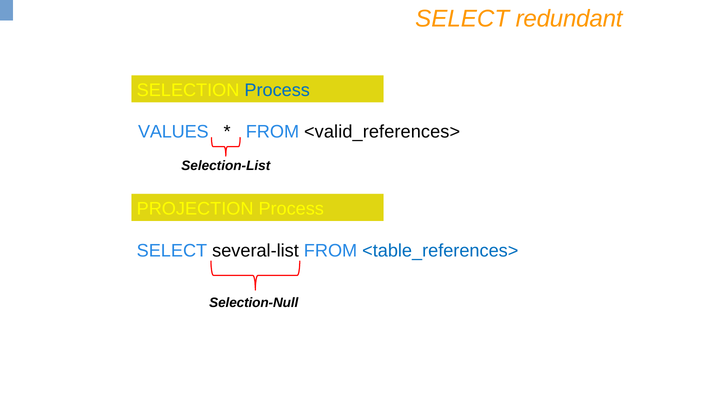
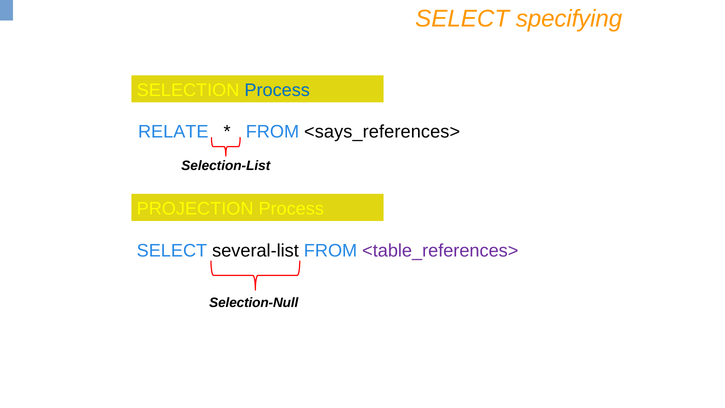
redundant: redundant -> specifying
VALUES: VALUES -> RELATE
<valid_references>: <valid_references> -> <says_references>
<table_references> colour: blue -> purple
